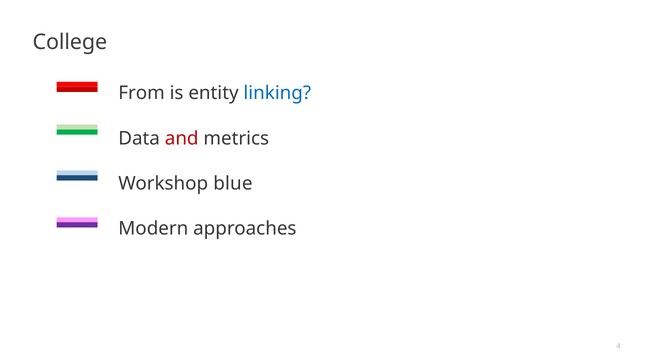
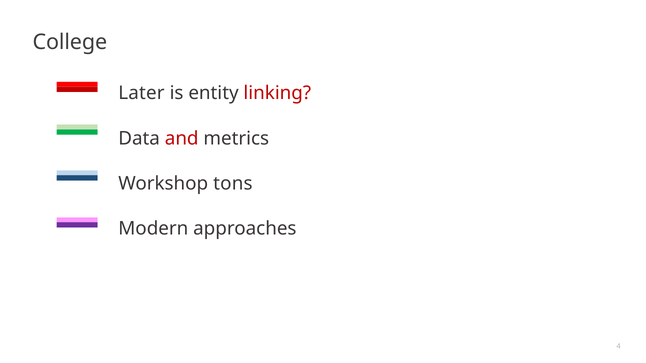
From: From -> Later
linking colour: blue -> red
blue: blue -> tons
